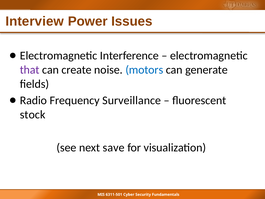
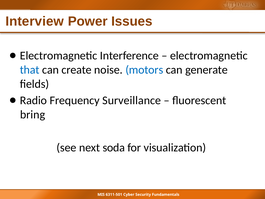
that colour: purple -> blue
stock: stock -> bring
save: save -> soda
